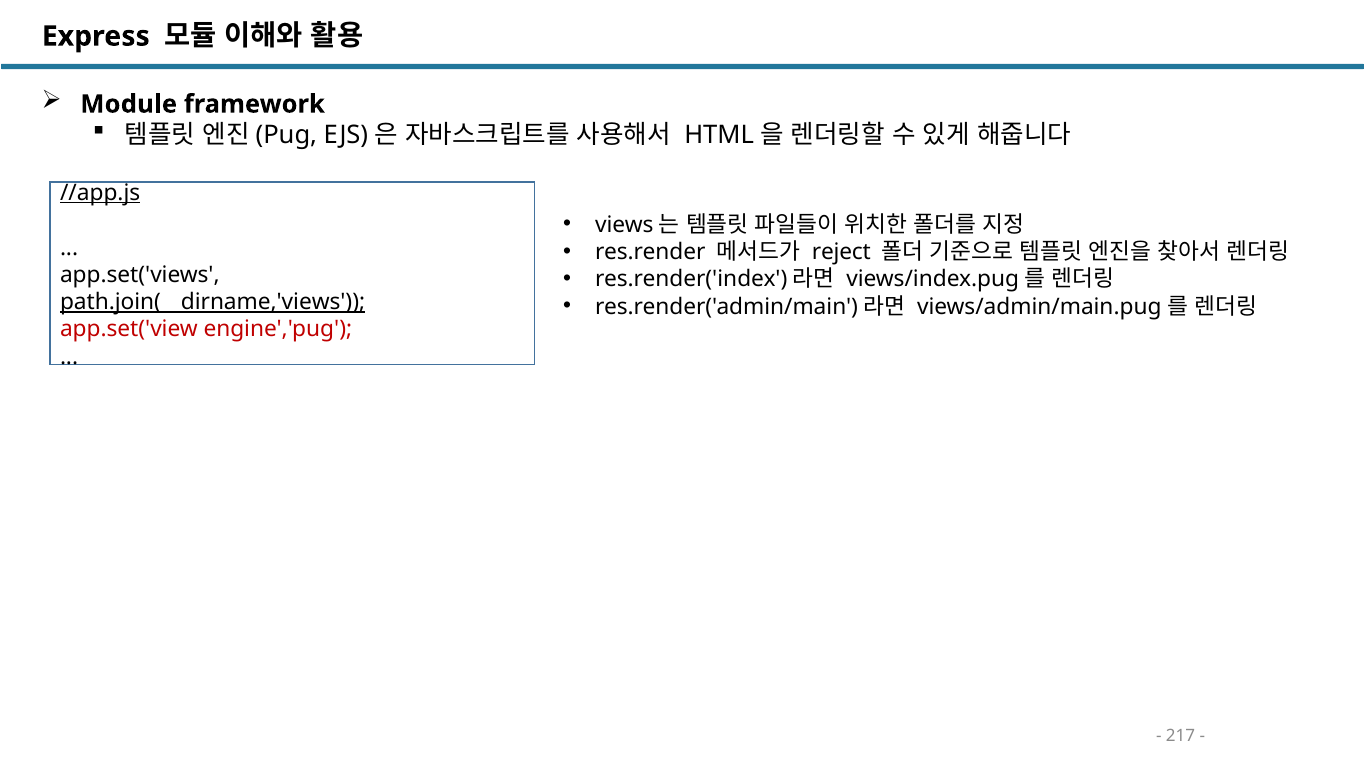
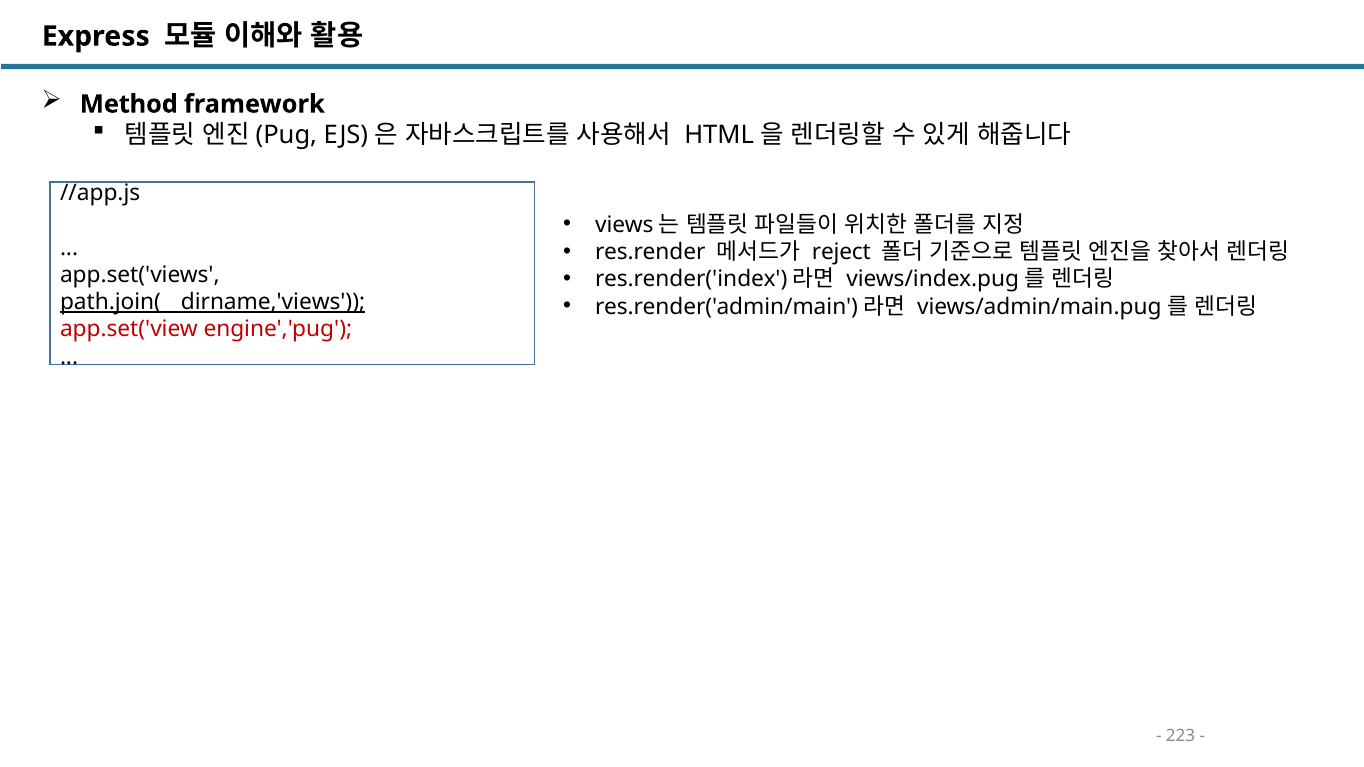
Module: Module -> Method
//app.js underline: present -> none
217: 217 -> 223
